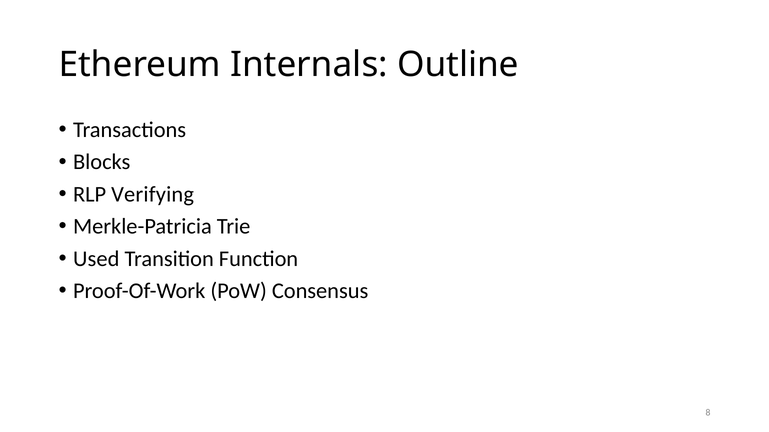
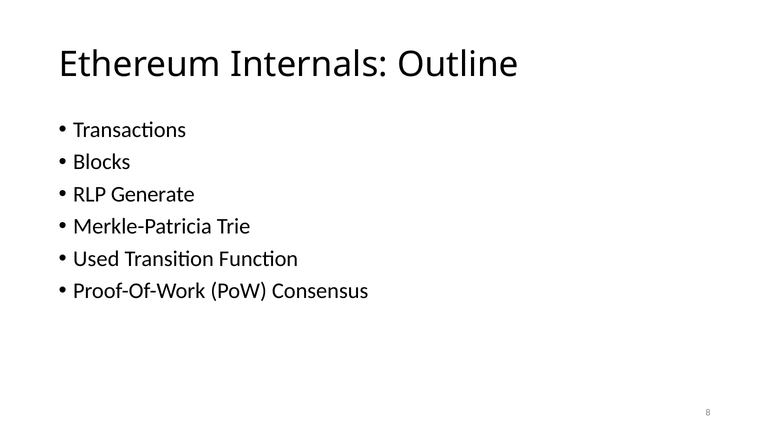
Verifying: Verifying -> Generate
